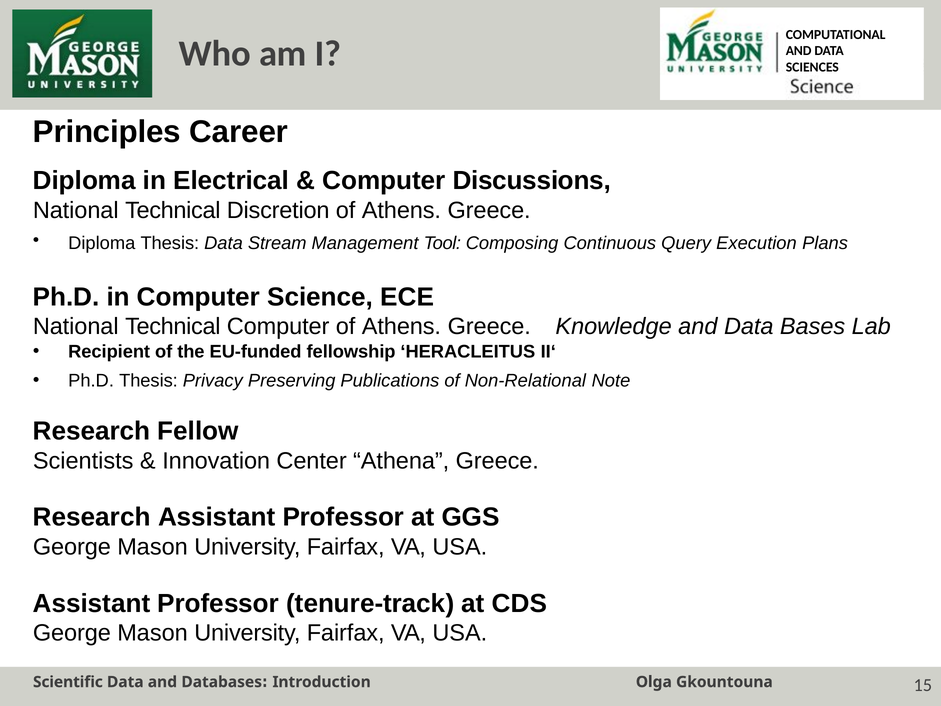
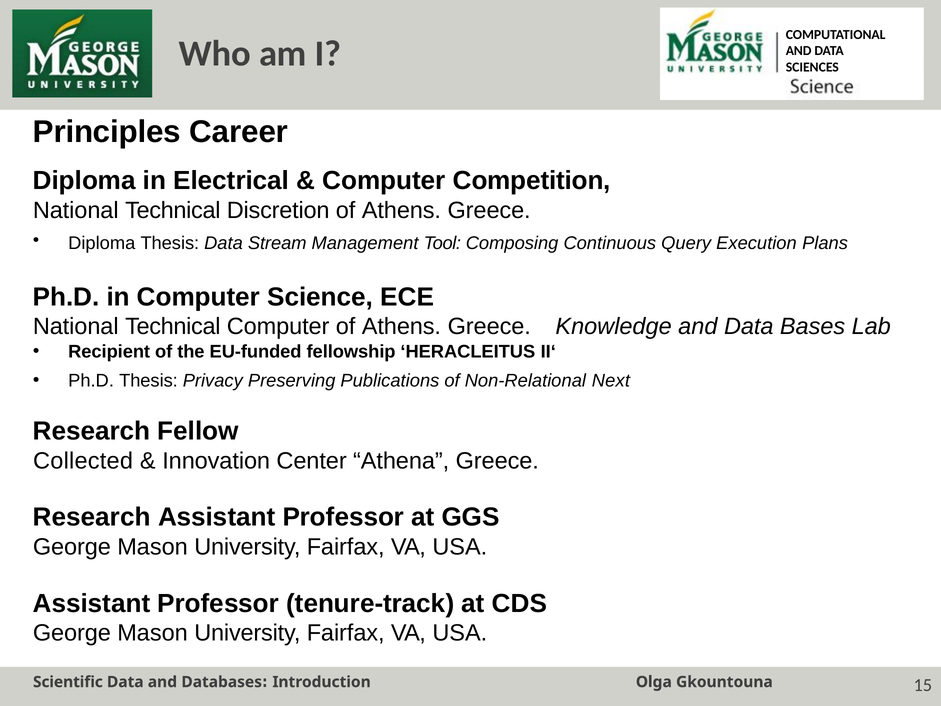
Discussions: Discussions -> Competition
Note: Note -> Next
Scientists: Scientists -> Collected
